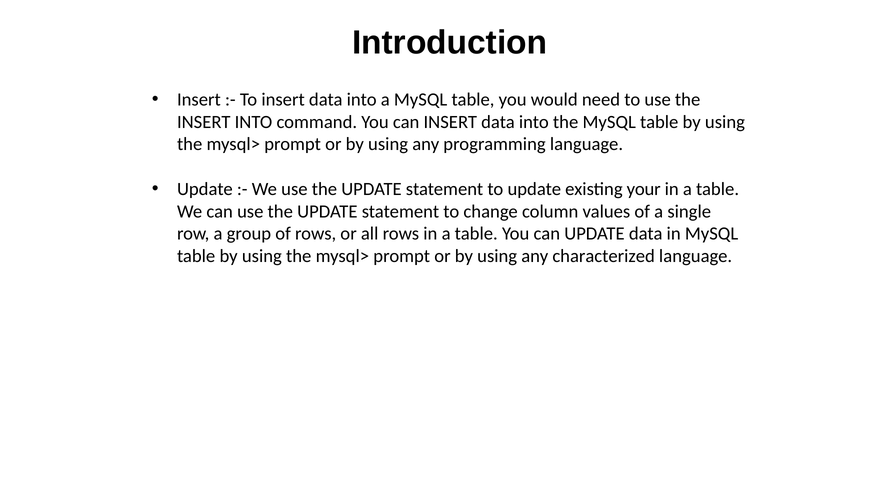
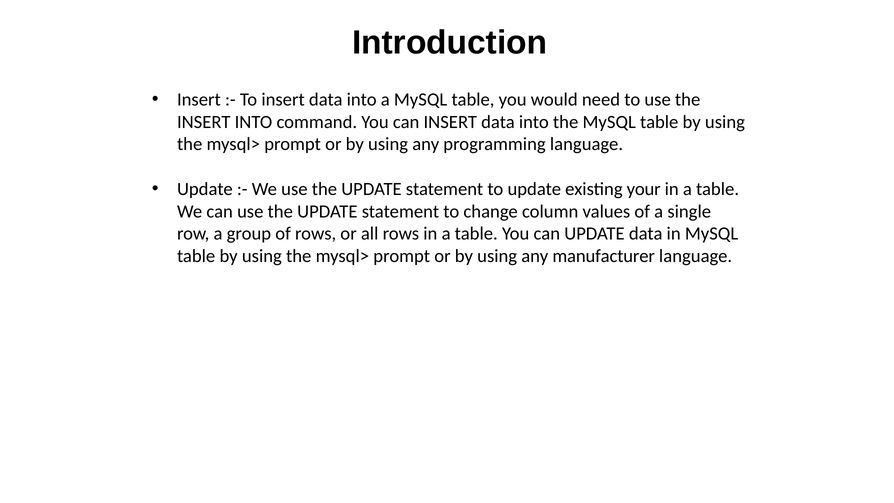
characterized: characterized -> manufacturer
